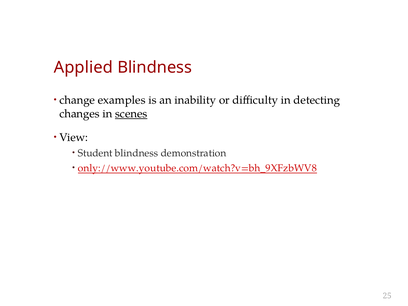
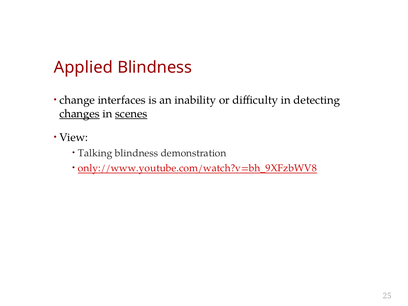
examples: examples -> interfaces
changes underline: none -> present
Student: Student -> Talking
